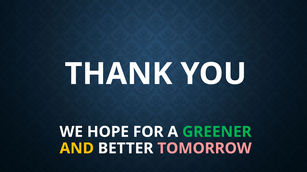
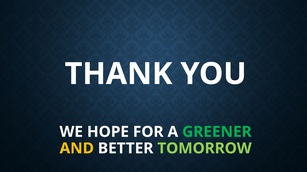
TOMORROW colour: pink -> light green
